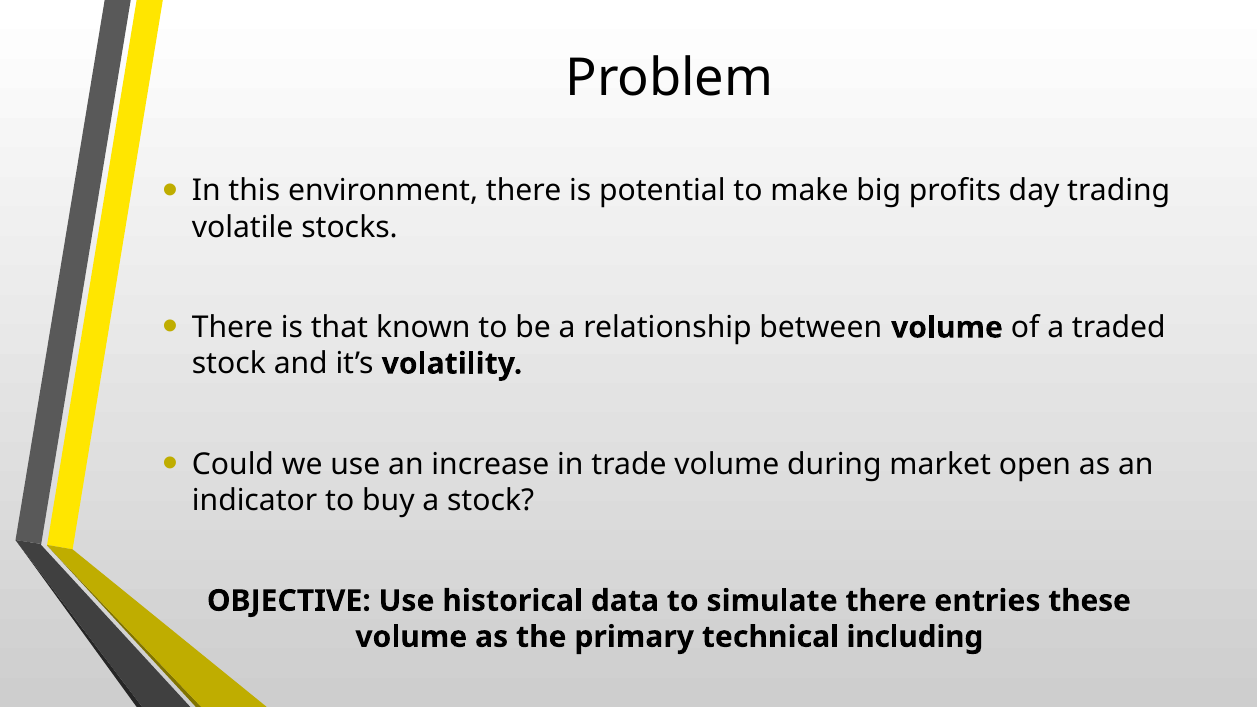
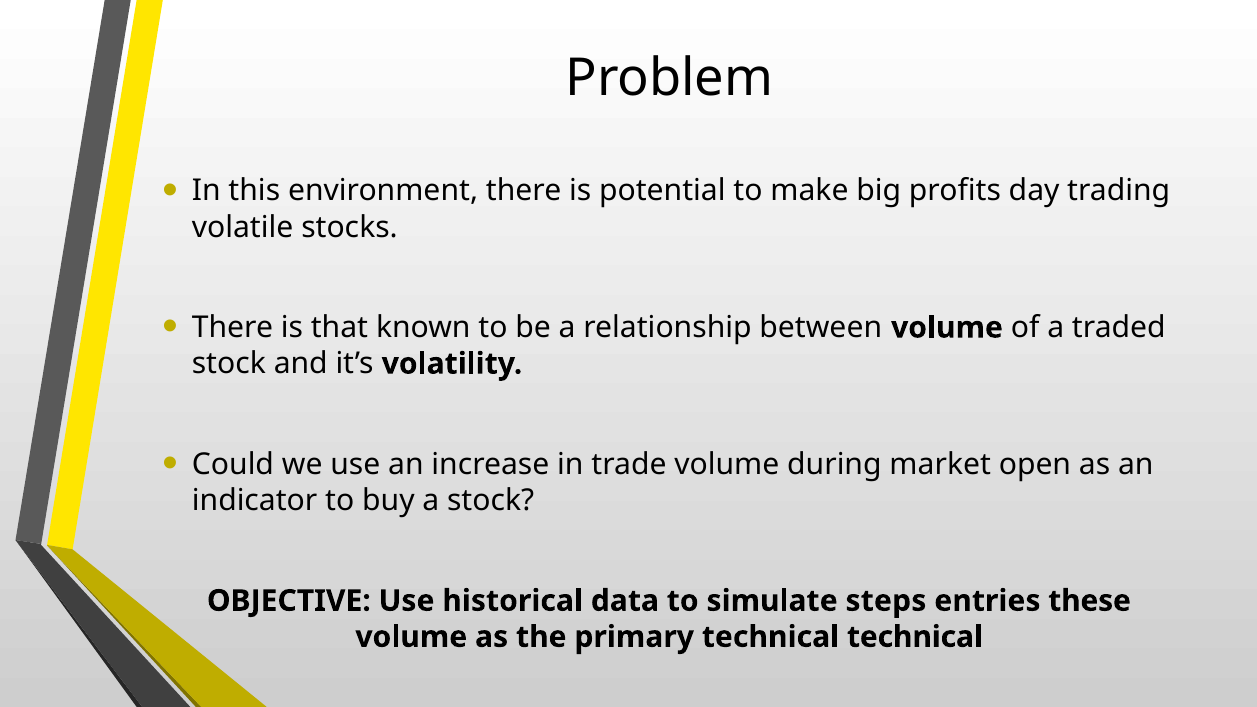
simulate there: there -> steps
technical including: including -> technical
